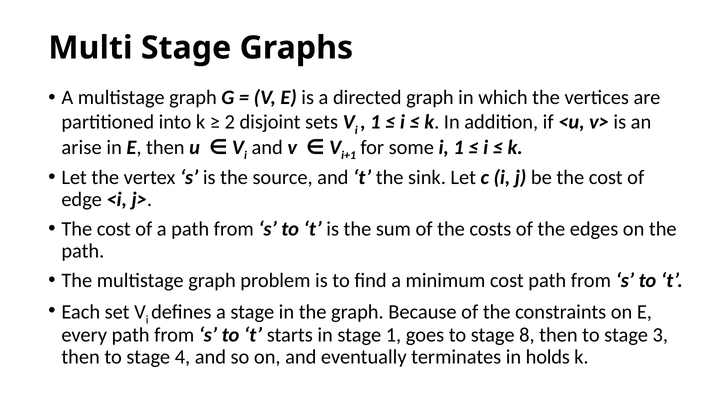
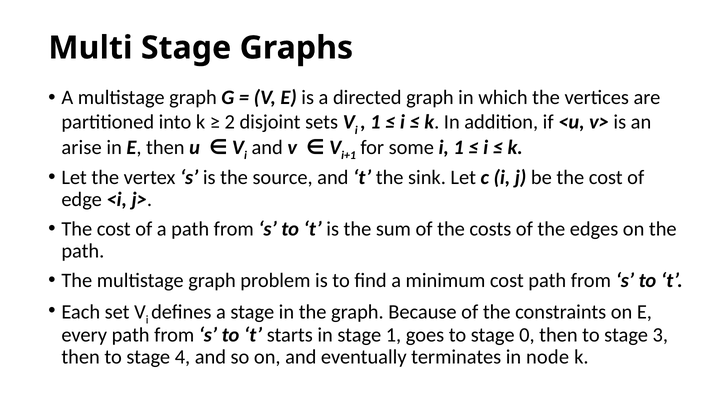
8: 8 -> 0
holds: holds -> node
